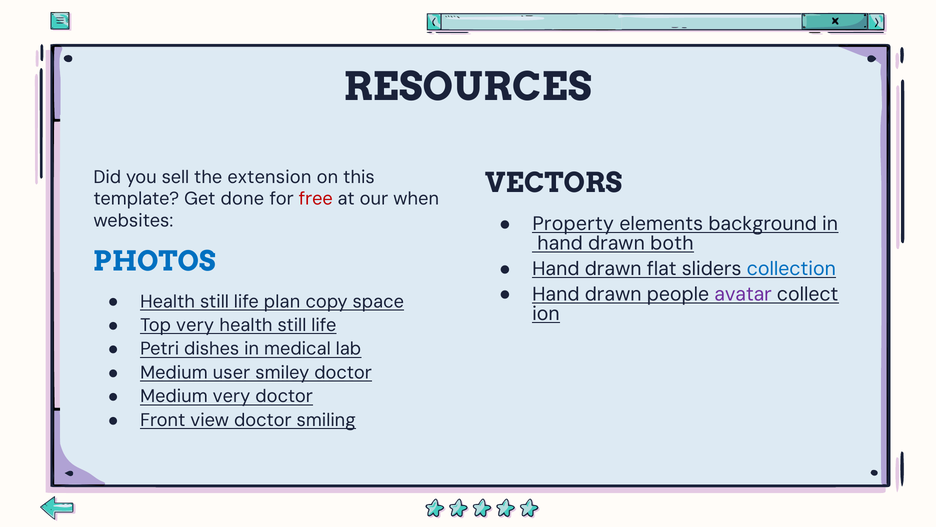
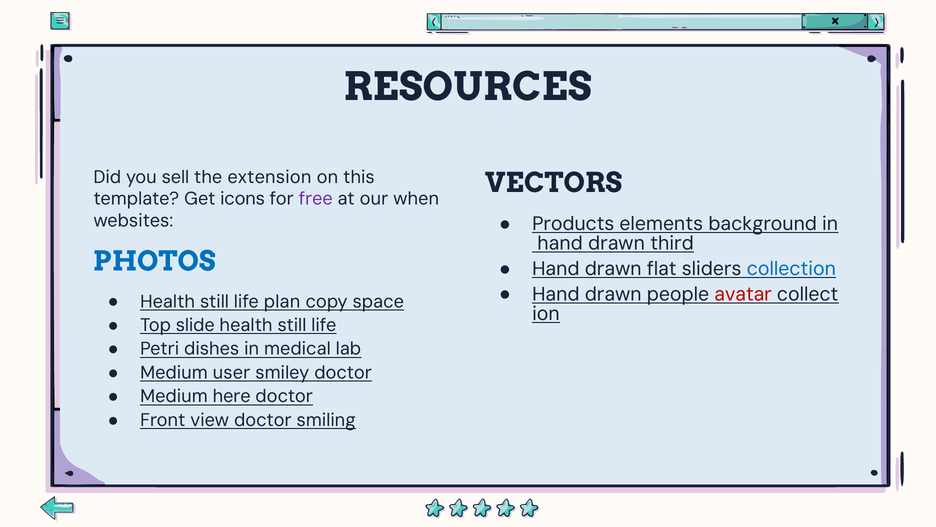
done: done -> icons
free colour: red -> purple
Property: Property -> Products
both: both -> third
avatar colour: purple -> red
Top very: very -> slide
Medium very: very -> here
